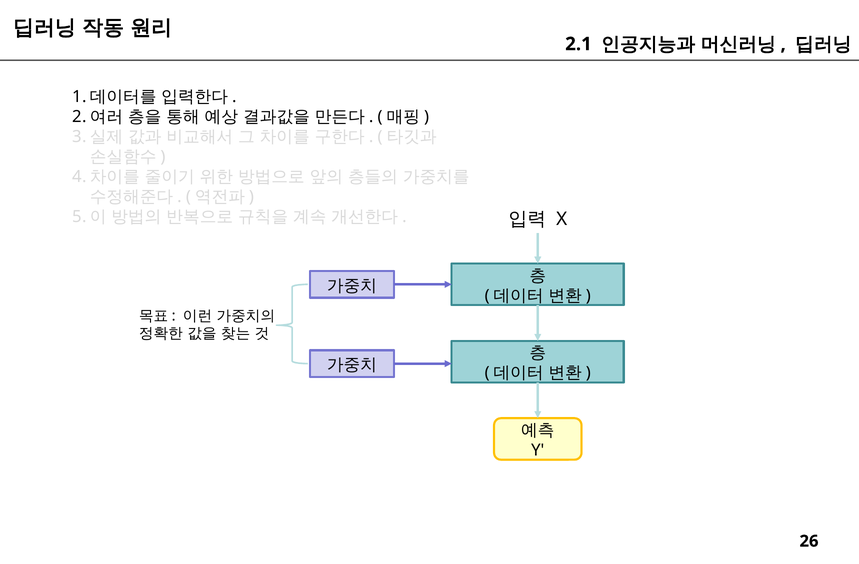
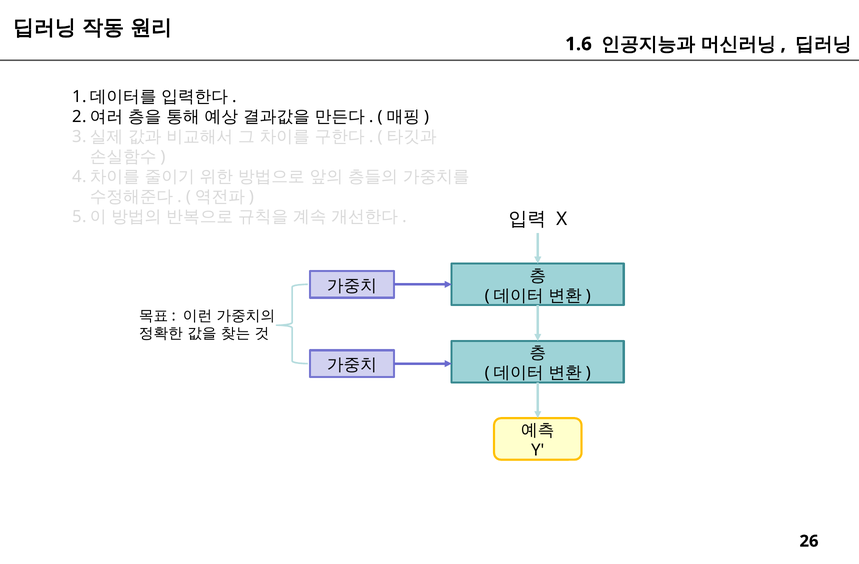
2.1: 2.1 -> 1.6
